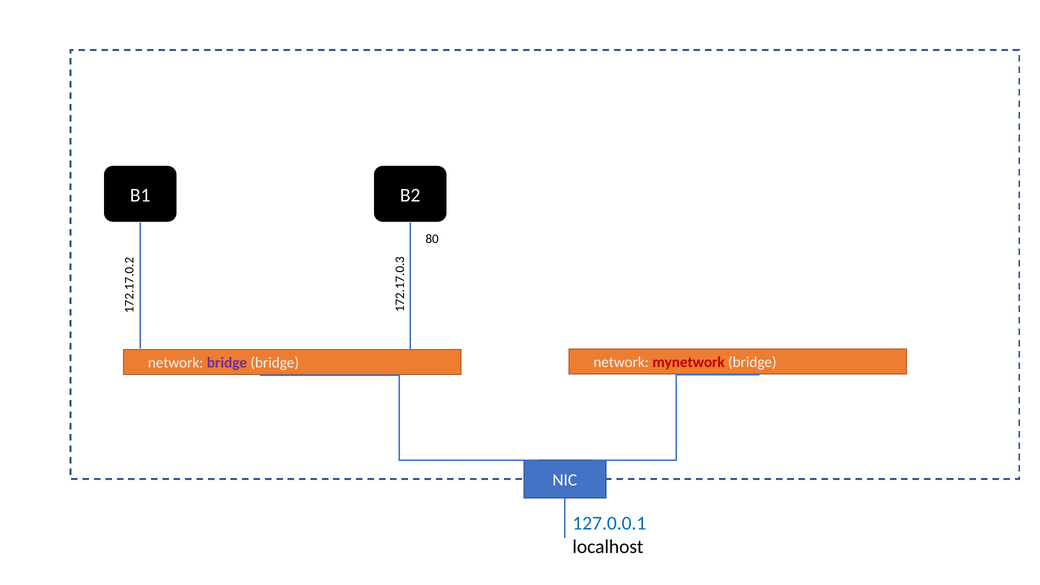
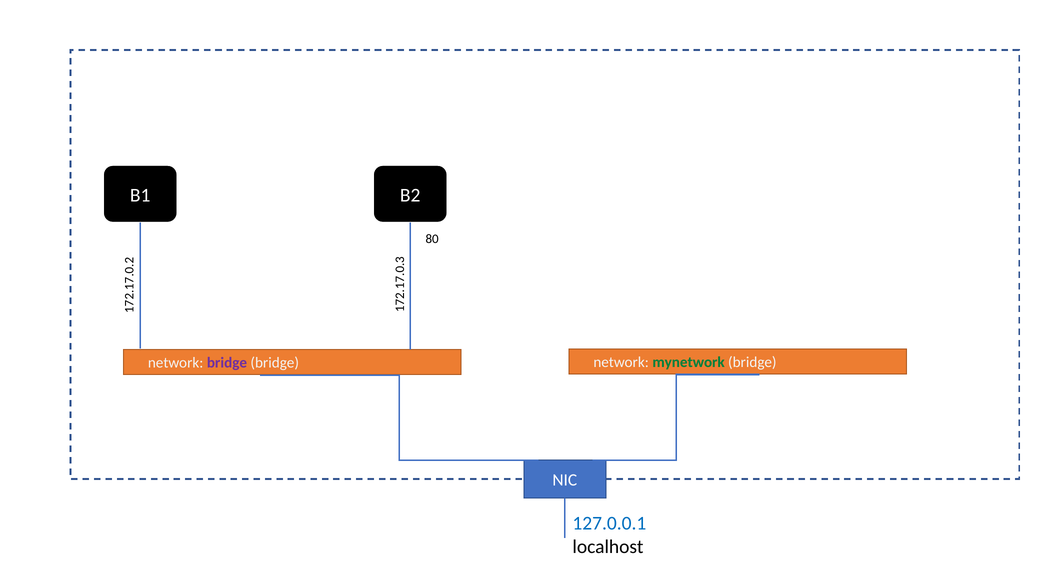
mynetwork colour: red -> green
